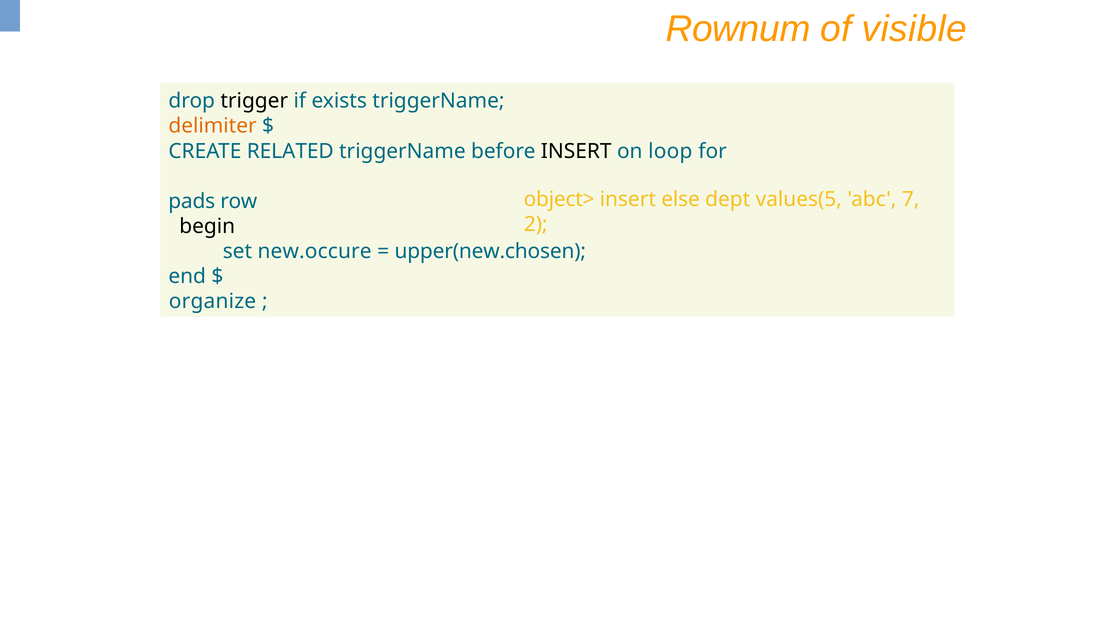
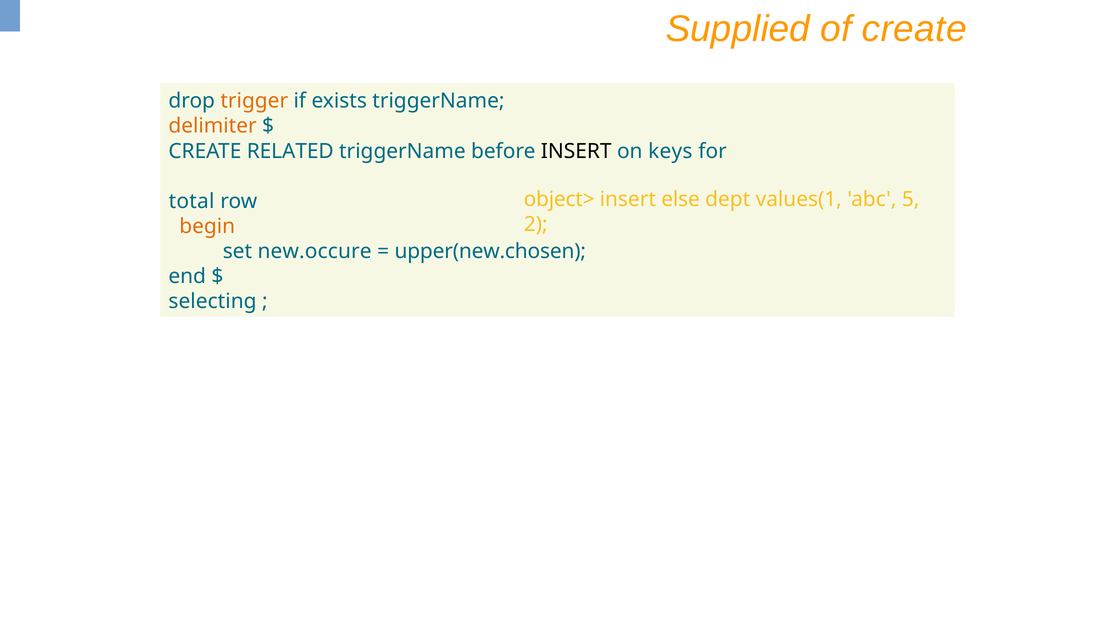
Rownum: Rownum -> Supplied
of visible: visible -> create
trigger colour: black -> orange
loop: loop -> keys
values(5: values(5 -> values(1
7: 7 -> 5
pads: pads -> total
begin colour: black -> orange
organize: organize -> selecting
